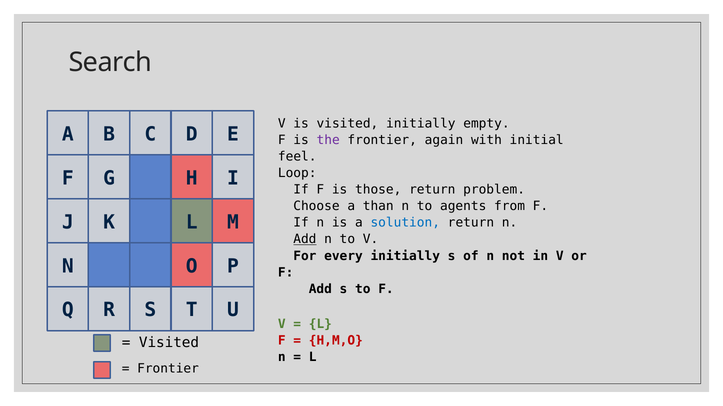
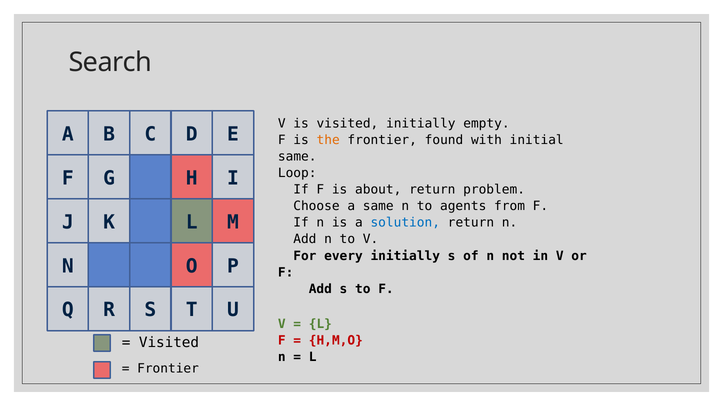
the colour: purple -> orange
again: again -> found
feel at (297, 157): feel -> same
those: those -> about
a than: than -> same
Add at (305, 240) underline: present -> none
